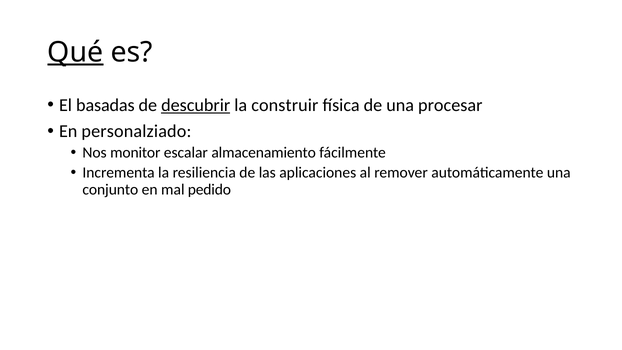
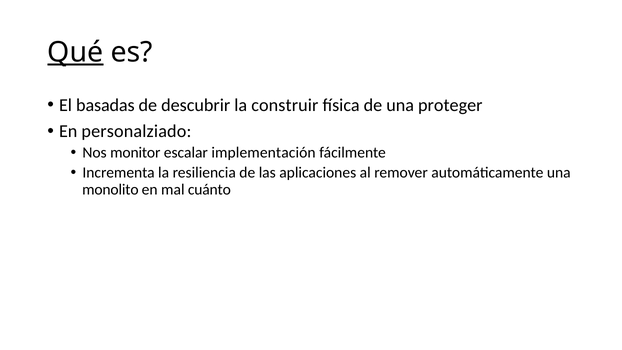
descubrir underline: present -> none
procesar: procesar -> proteger
almacenamiento: almacenamiento -> implementación
conjunto: conjunto -> monolito
pedido: pedido -> cuánto
